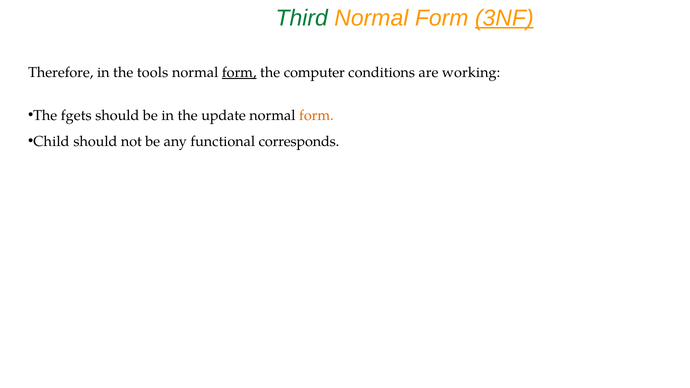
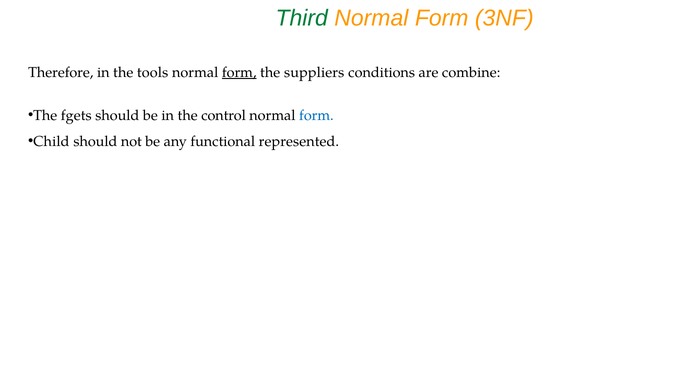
3NF underline: present -> none
computer: computer -> suppliers
working: working -> combine
update: update -> control
form at (316, 116) colour: orange -> blue
corresponds: corresponds -> represented
